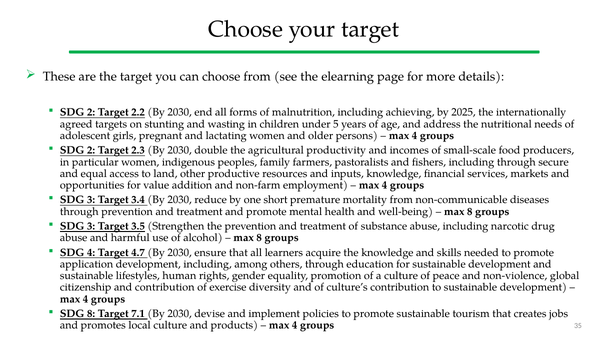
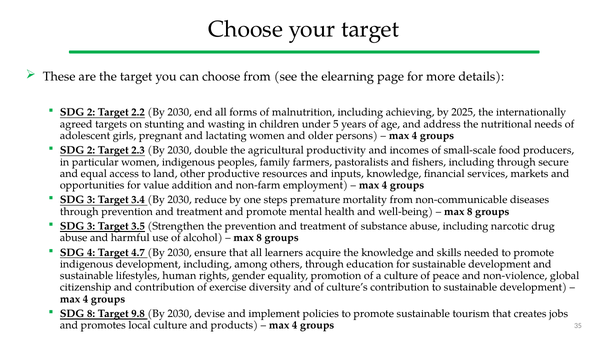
short: short -> steps
application at (87, 264): application -> indigenous
7.1: 7.1 -> 9.8
